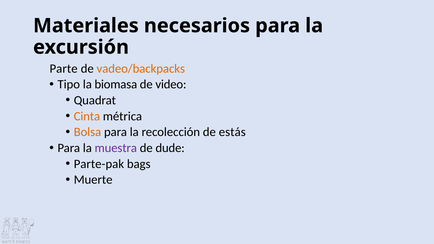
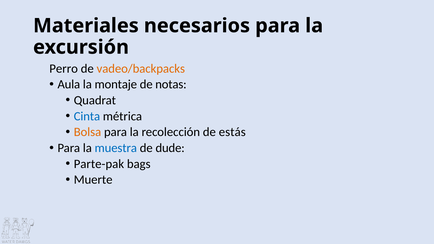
Parte: Parte -> Perro
Tipo: Tipo -> Aula
biomasa: biomasa -> montaje
video: video -> notas
Cinta colour: orange -> blue
muestra colour: purple -> blue
